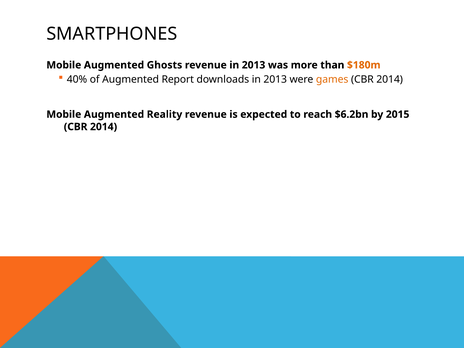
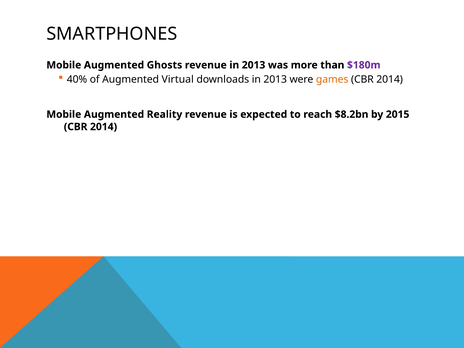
$180m colour: orange -> purple
Report: Report -> Virtual
$6.2bn: $6.2bn -> $8.2bn
